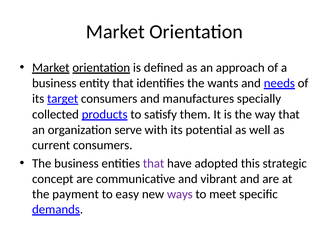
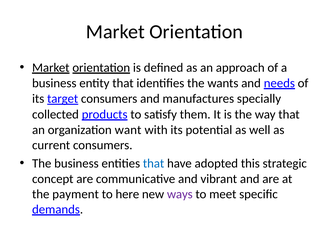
serve: serve -> want
that at (154, 164) colour: purple -> blue
easy: easy -> here
